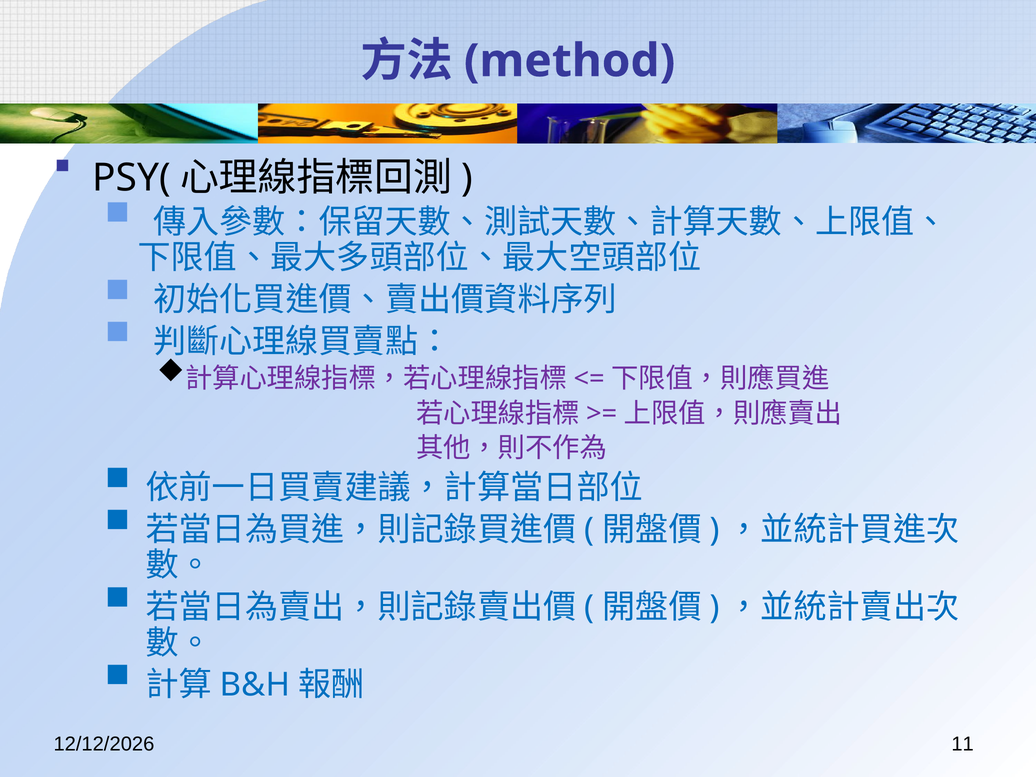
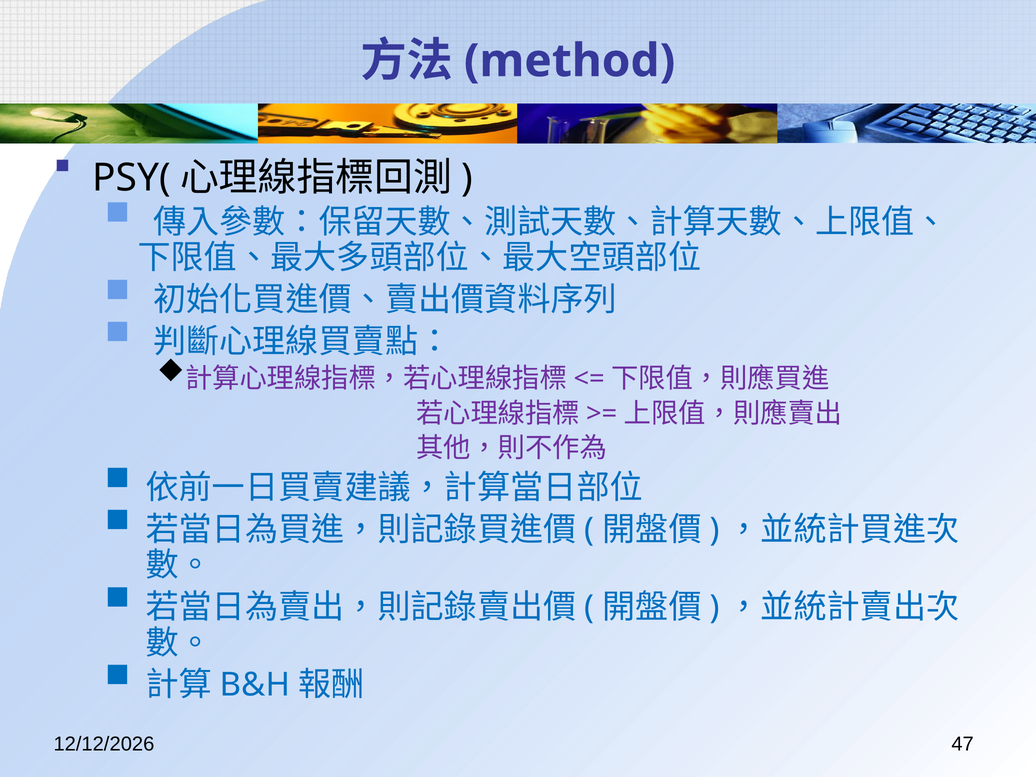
11: 11 -> 47
